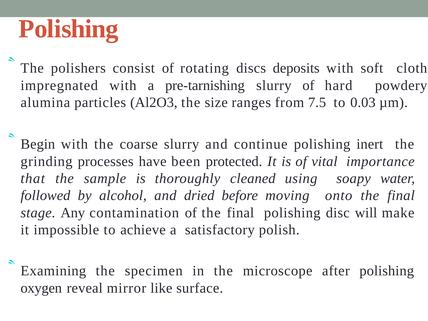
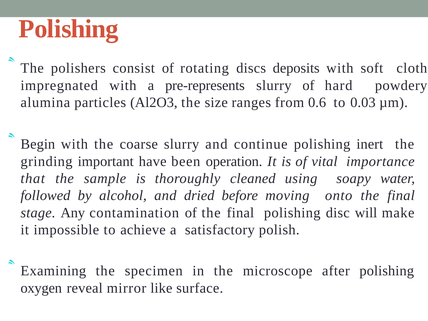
pre-tarnishing: pre-tarnishing -> pre-represents
7.5: 7.5 -> 0.6
processes: processes -> important
protected: protected -> operation
